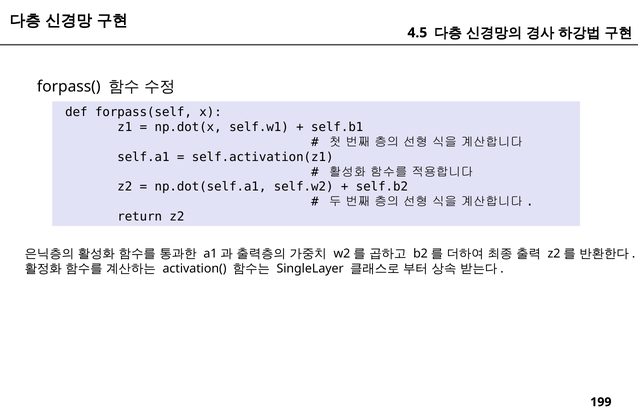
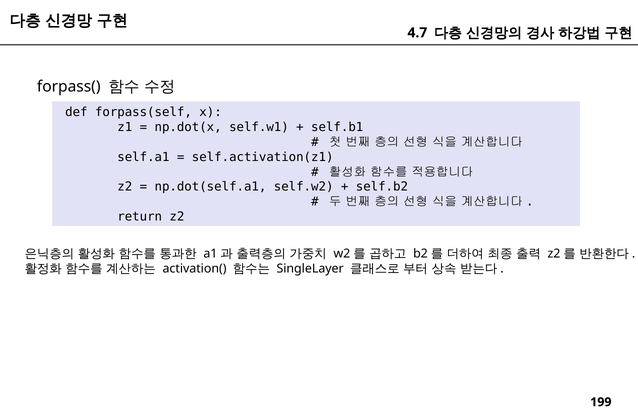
4.5: 4.5 -> 4.7
